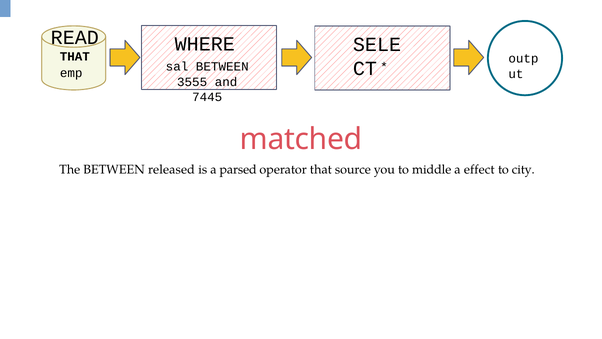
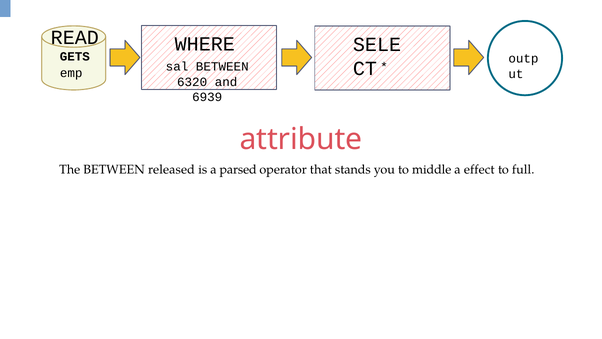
THAT at (75, 57): THAT -> GETS
3555: 3555 -> 6320
7445: 7445 -> 6939
matched: matched -> attribute
source: source -> stands
city: city -> full
